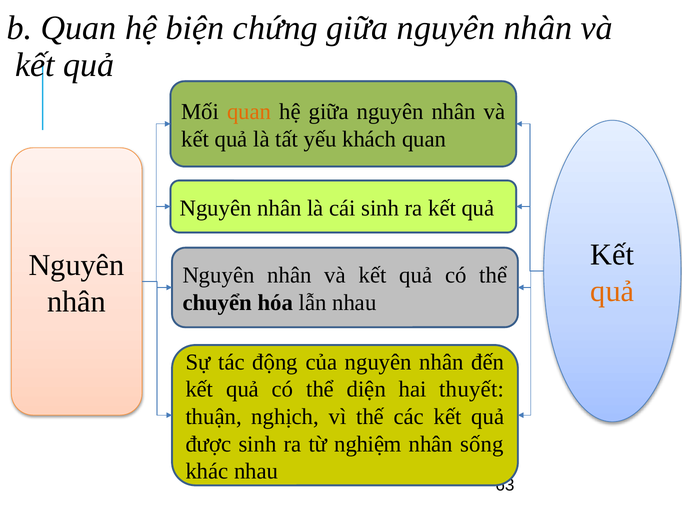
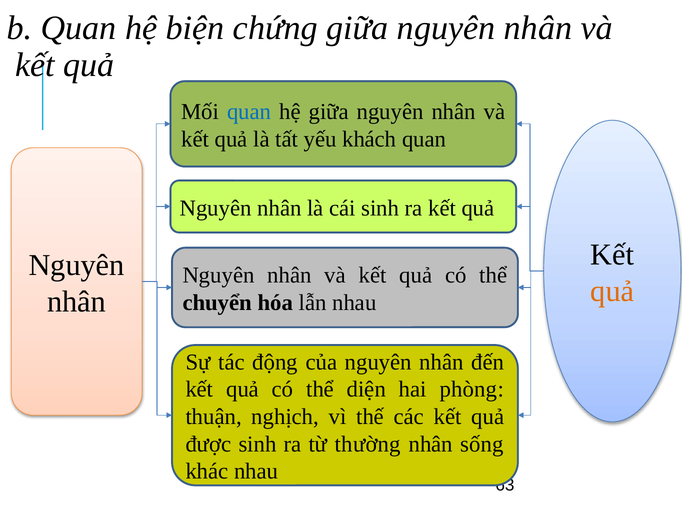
quan at (249, 112) colour: orange -> blue
thuyết: thuyết -> phòng
nghiệm: nghiệm -> thường
